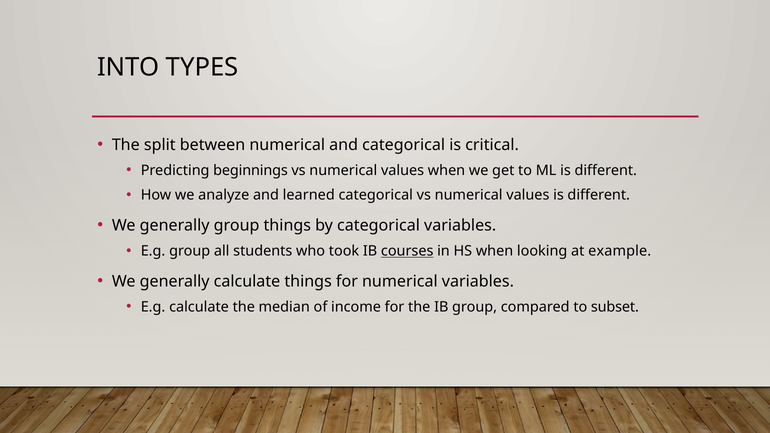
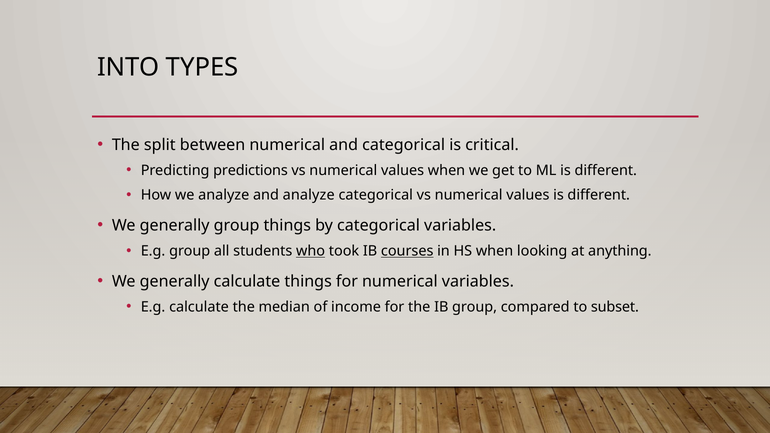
beginnings: beginnings -> predictions
and learned: learned -> analyze
who underline: none -> present
example: example -> anything
